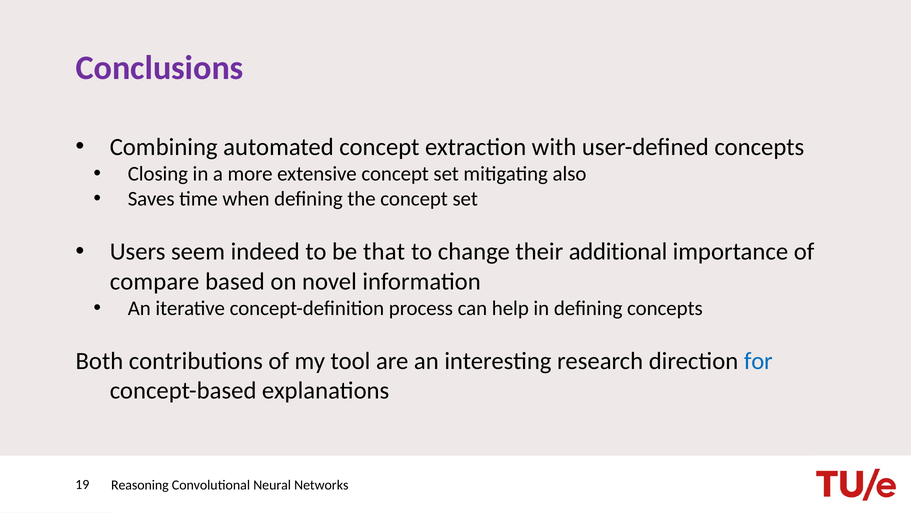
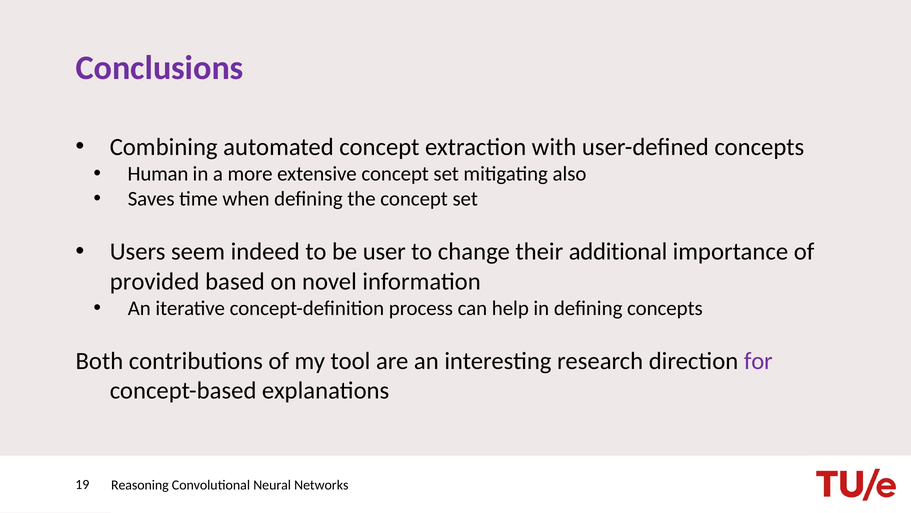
Closing: Closing -> Human
that: that -> user
compare: compare -> provided
for colour: blue -> purple
